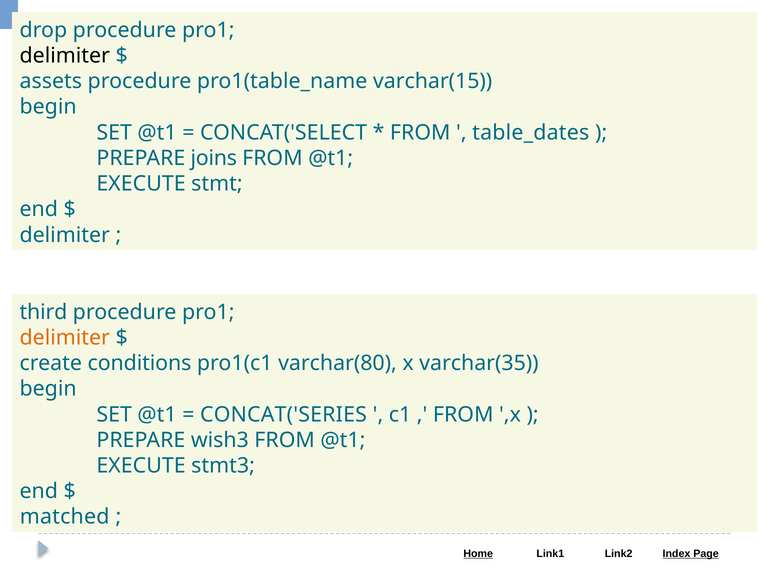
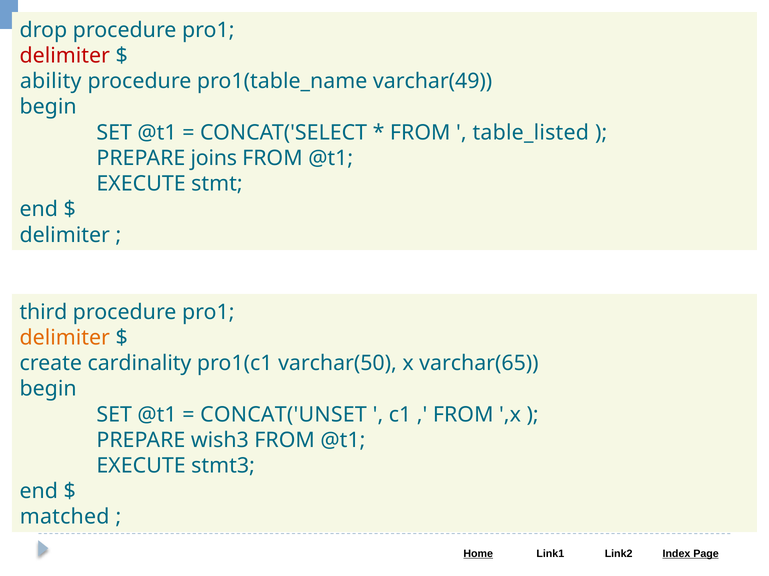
delimiter at (65, 56) colour: black -> red
assets: assets -> ability
varchar(15: varchar(15 -> varchar(49
table_dates: table_dates -> table_listed
conditions: conditions -> cardinality
varchar(80: varchar(80 -> varchar(50
varchar(35: varchar(35 -> varchar(65
CONCAT('SERIES: CONCAT('SERIES -> CONCAT('UNSET
